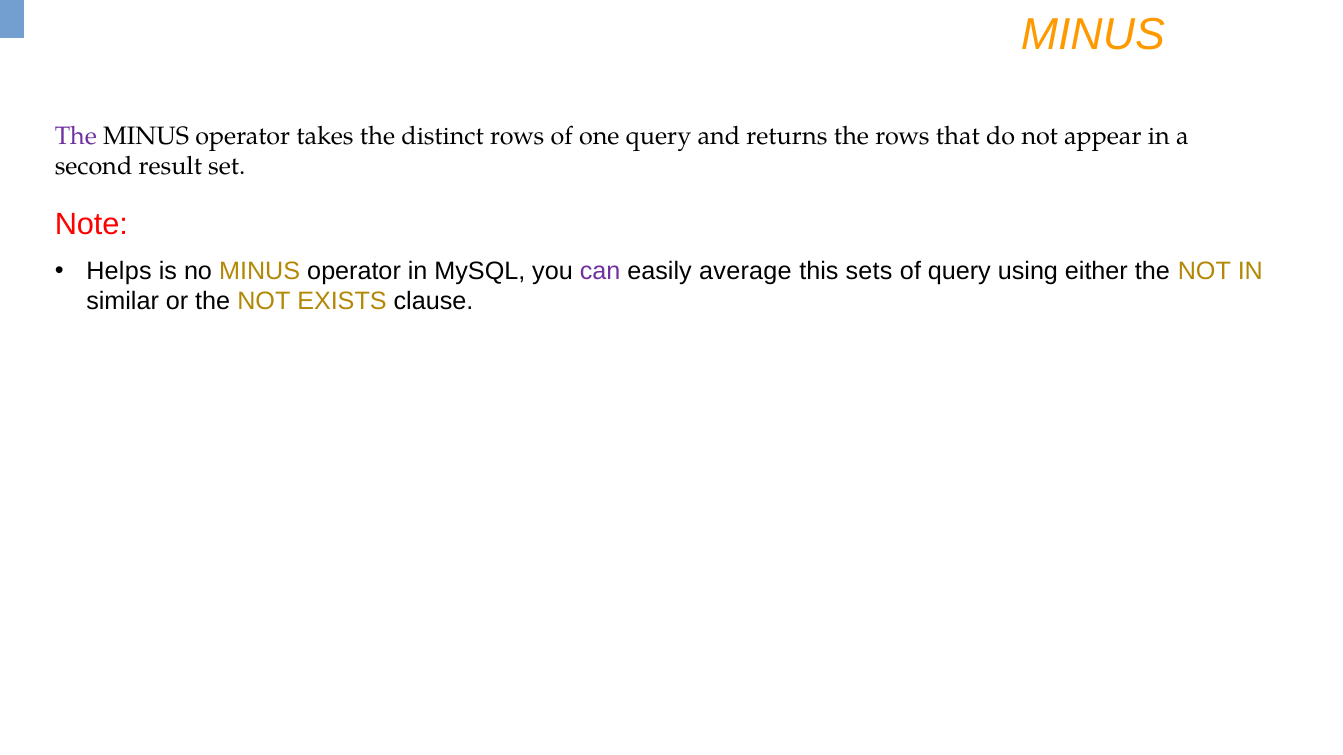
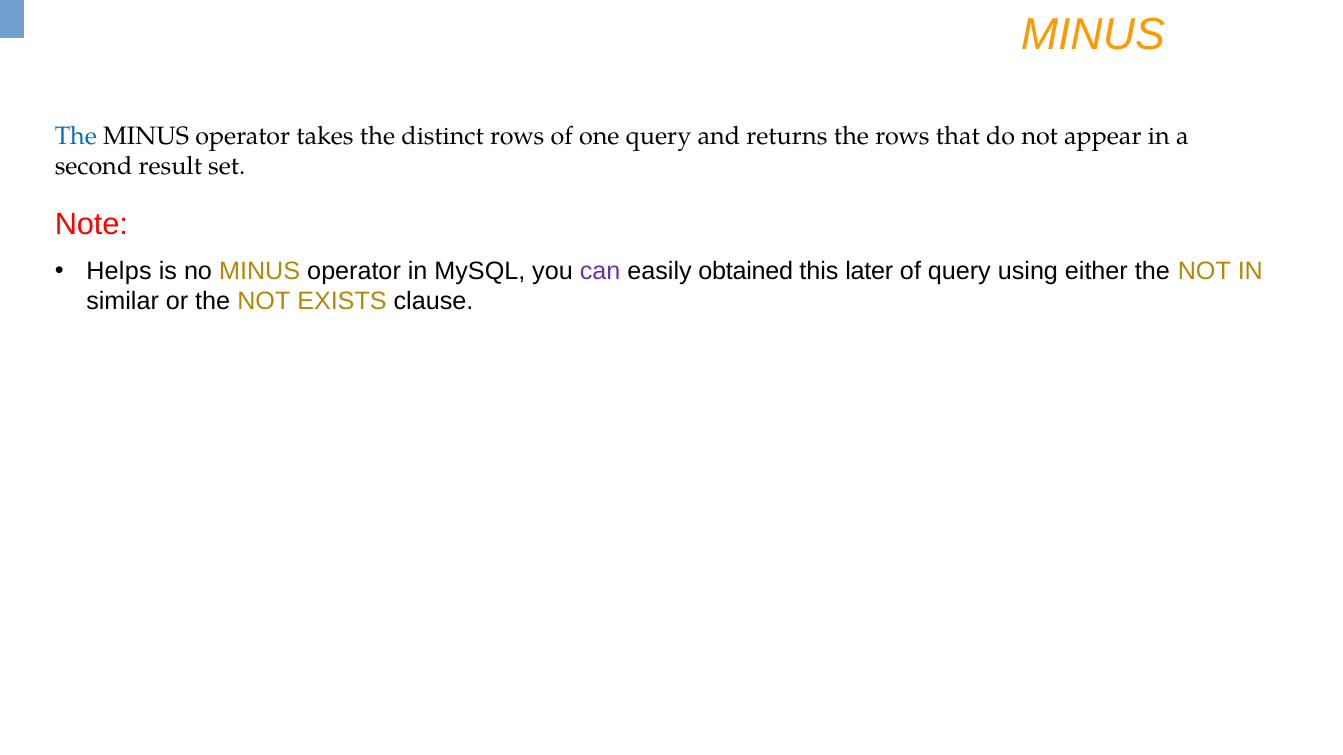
The at (76, 136) colour: purple -> blue
average: average -> obtained
sets: sets -> later
